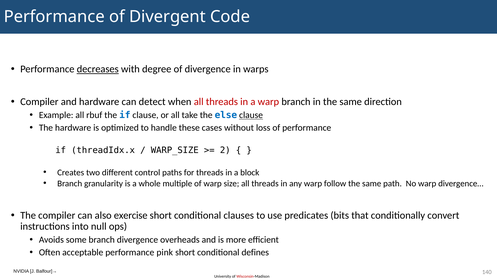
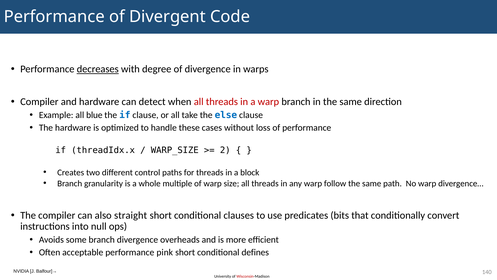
rbuf: rbuf -> blue
clause at (251, 115) underline: present -> none
exercise: exercise -> straight
